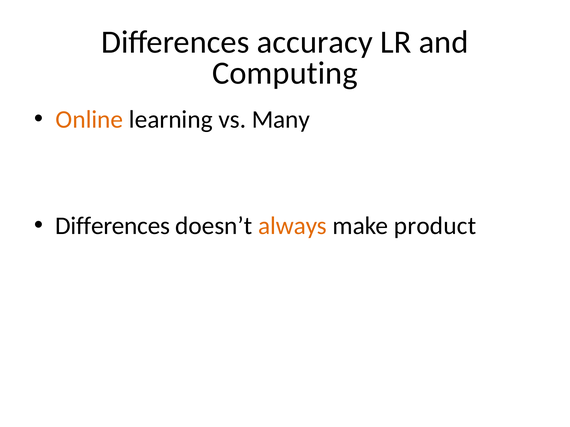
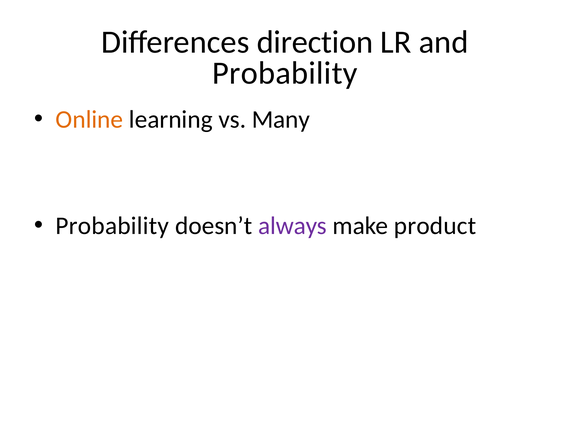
accuracy: accuracy -> direction
Computing at (285, 73): Computing -> Probability
Differences at (113, 226): Differences -> Probability
always colour: orange -> purple
